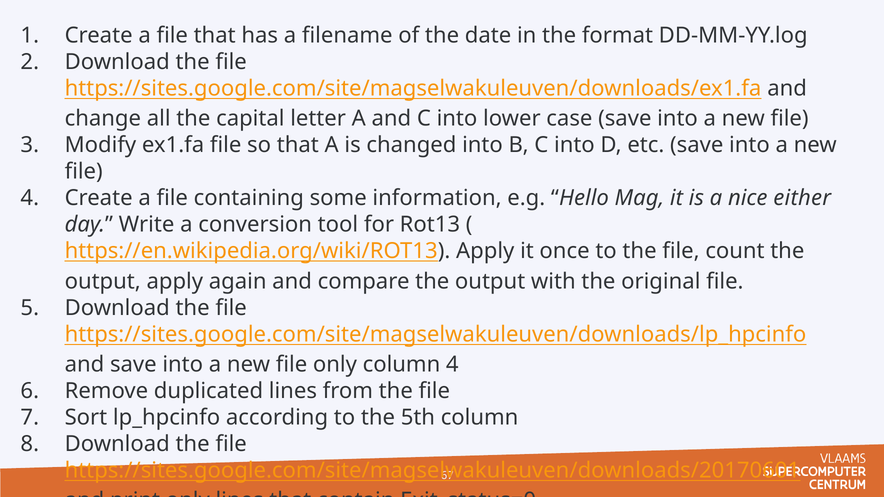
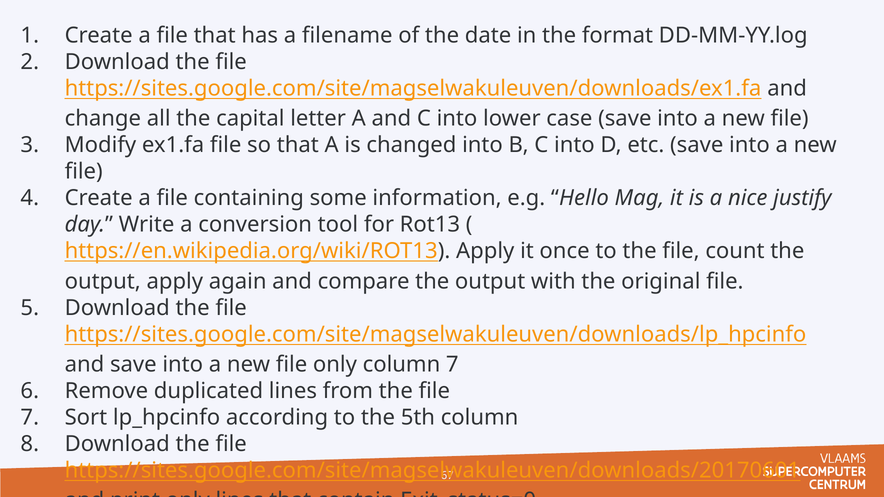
either: either -> justify
column 4: 4 -> 7
